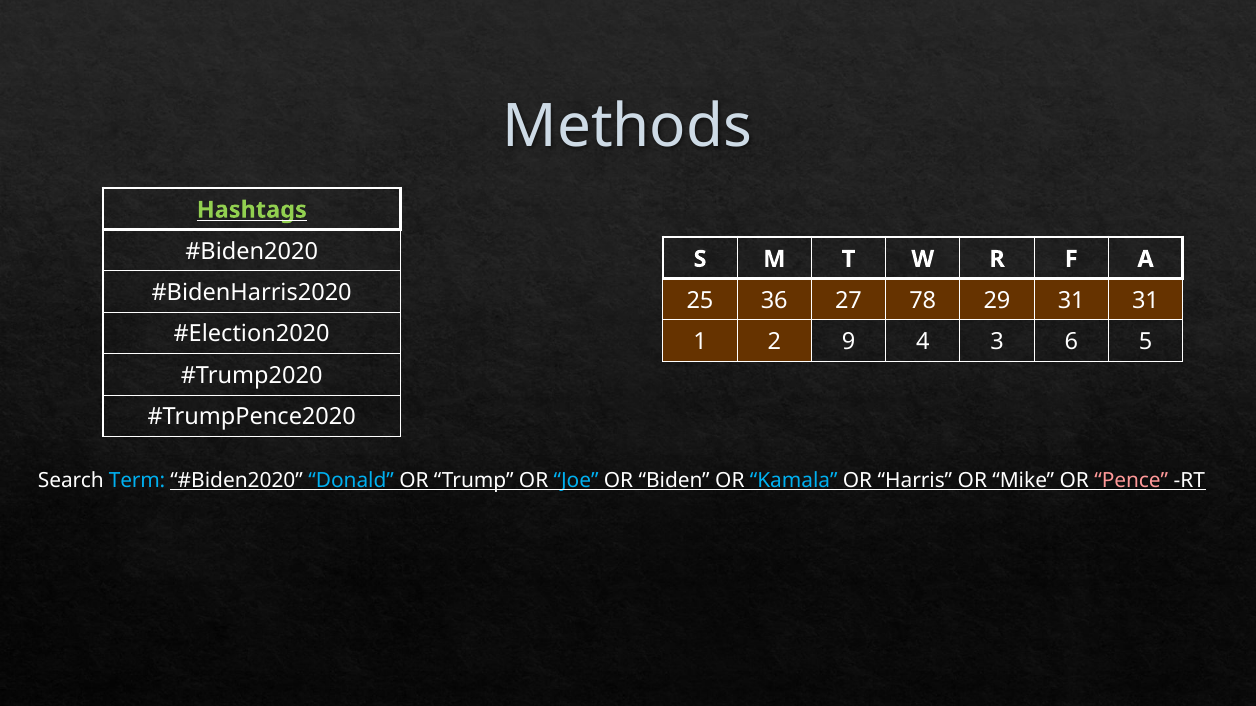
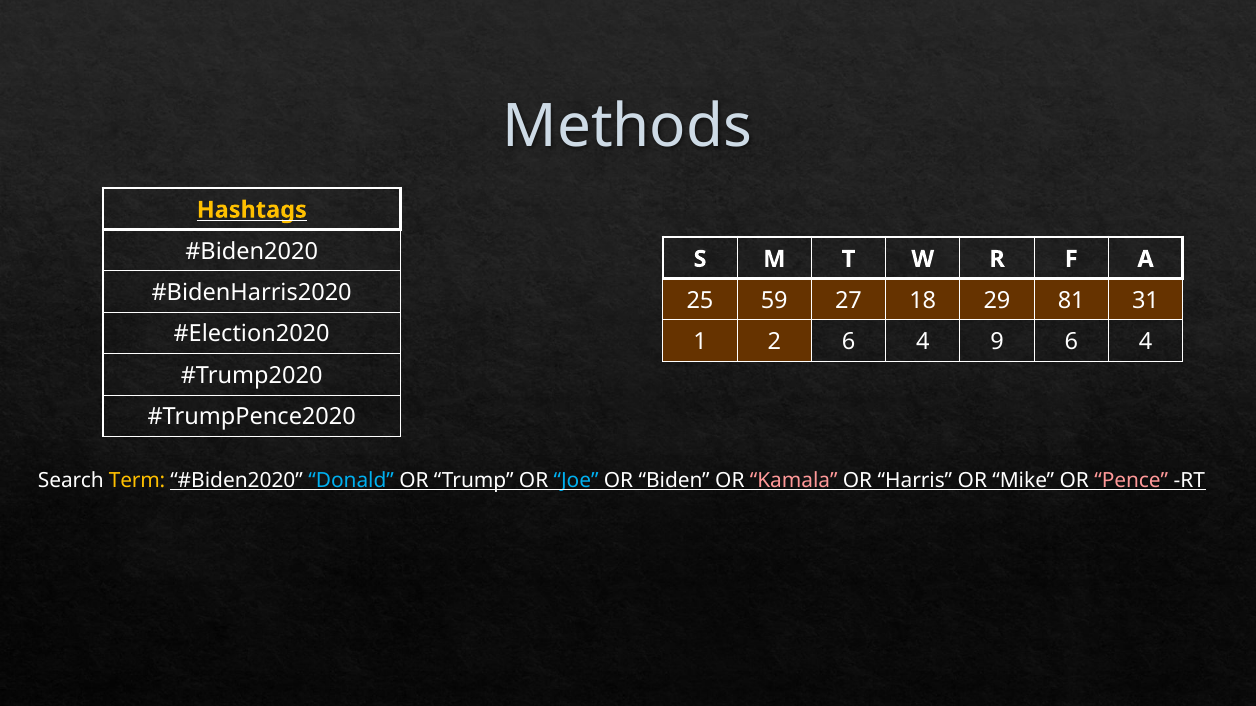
Hashtags colour: light green -> yellow
36: 36 -> 59
78: 78 -> 18
29 31: 31 -> 81
2 9: 9 -> 6
3: 3 -> 9
5 at (1146, 342): 5 -> 4
Term colour: light blue -> yellow
Kamala colour: light blue -> pink
